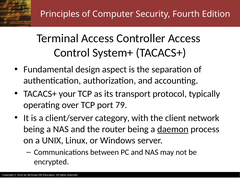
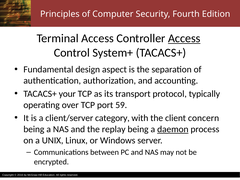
Access at (184, 38) underline: none -> present
79: 79 -> 59
network: network -> concern
router: router -> replay
